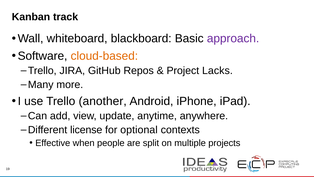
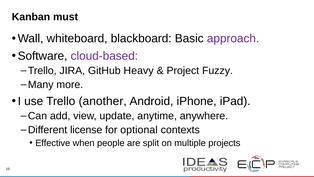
track: track -> must
cloud-based colour: orange -> purple
Repos: Repos -> Heavy
Lacks: Lacks -> Fuzzy
